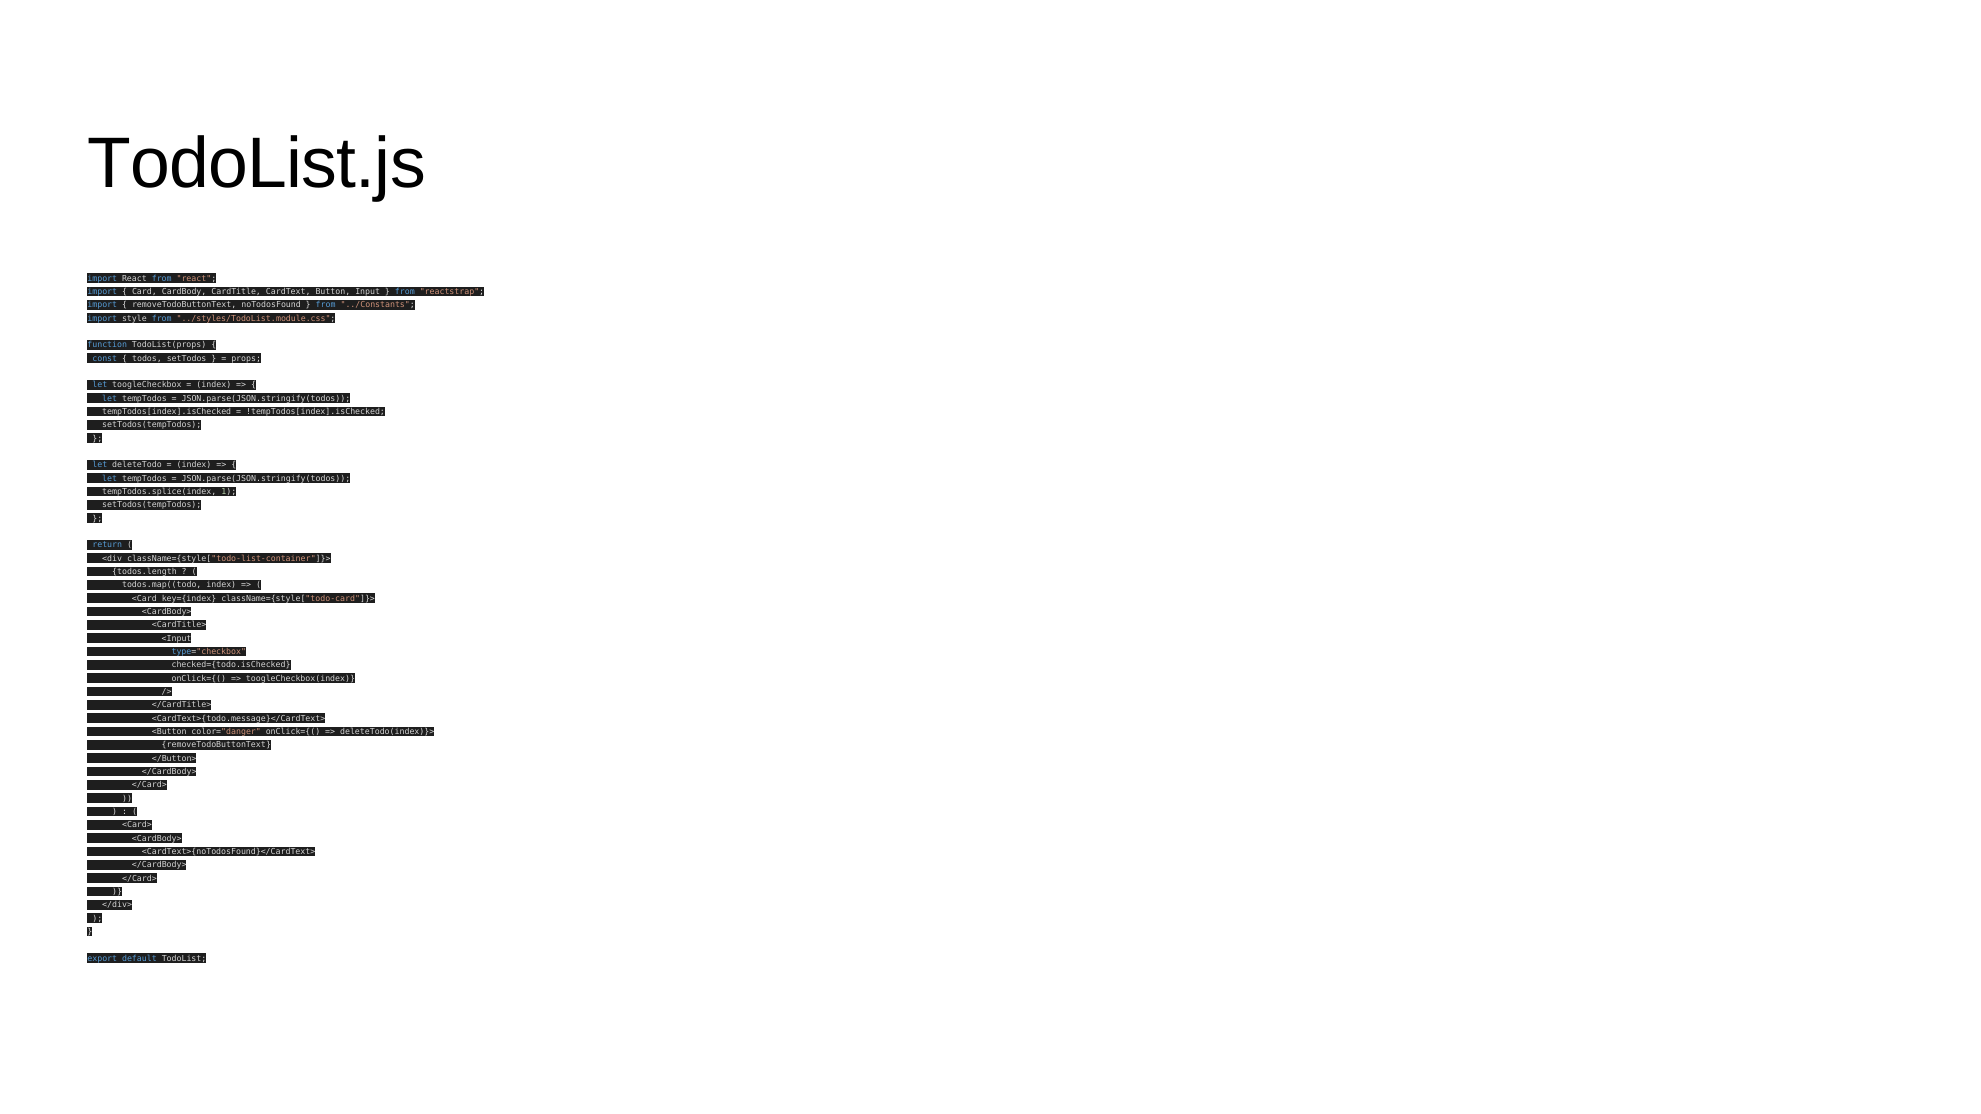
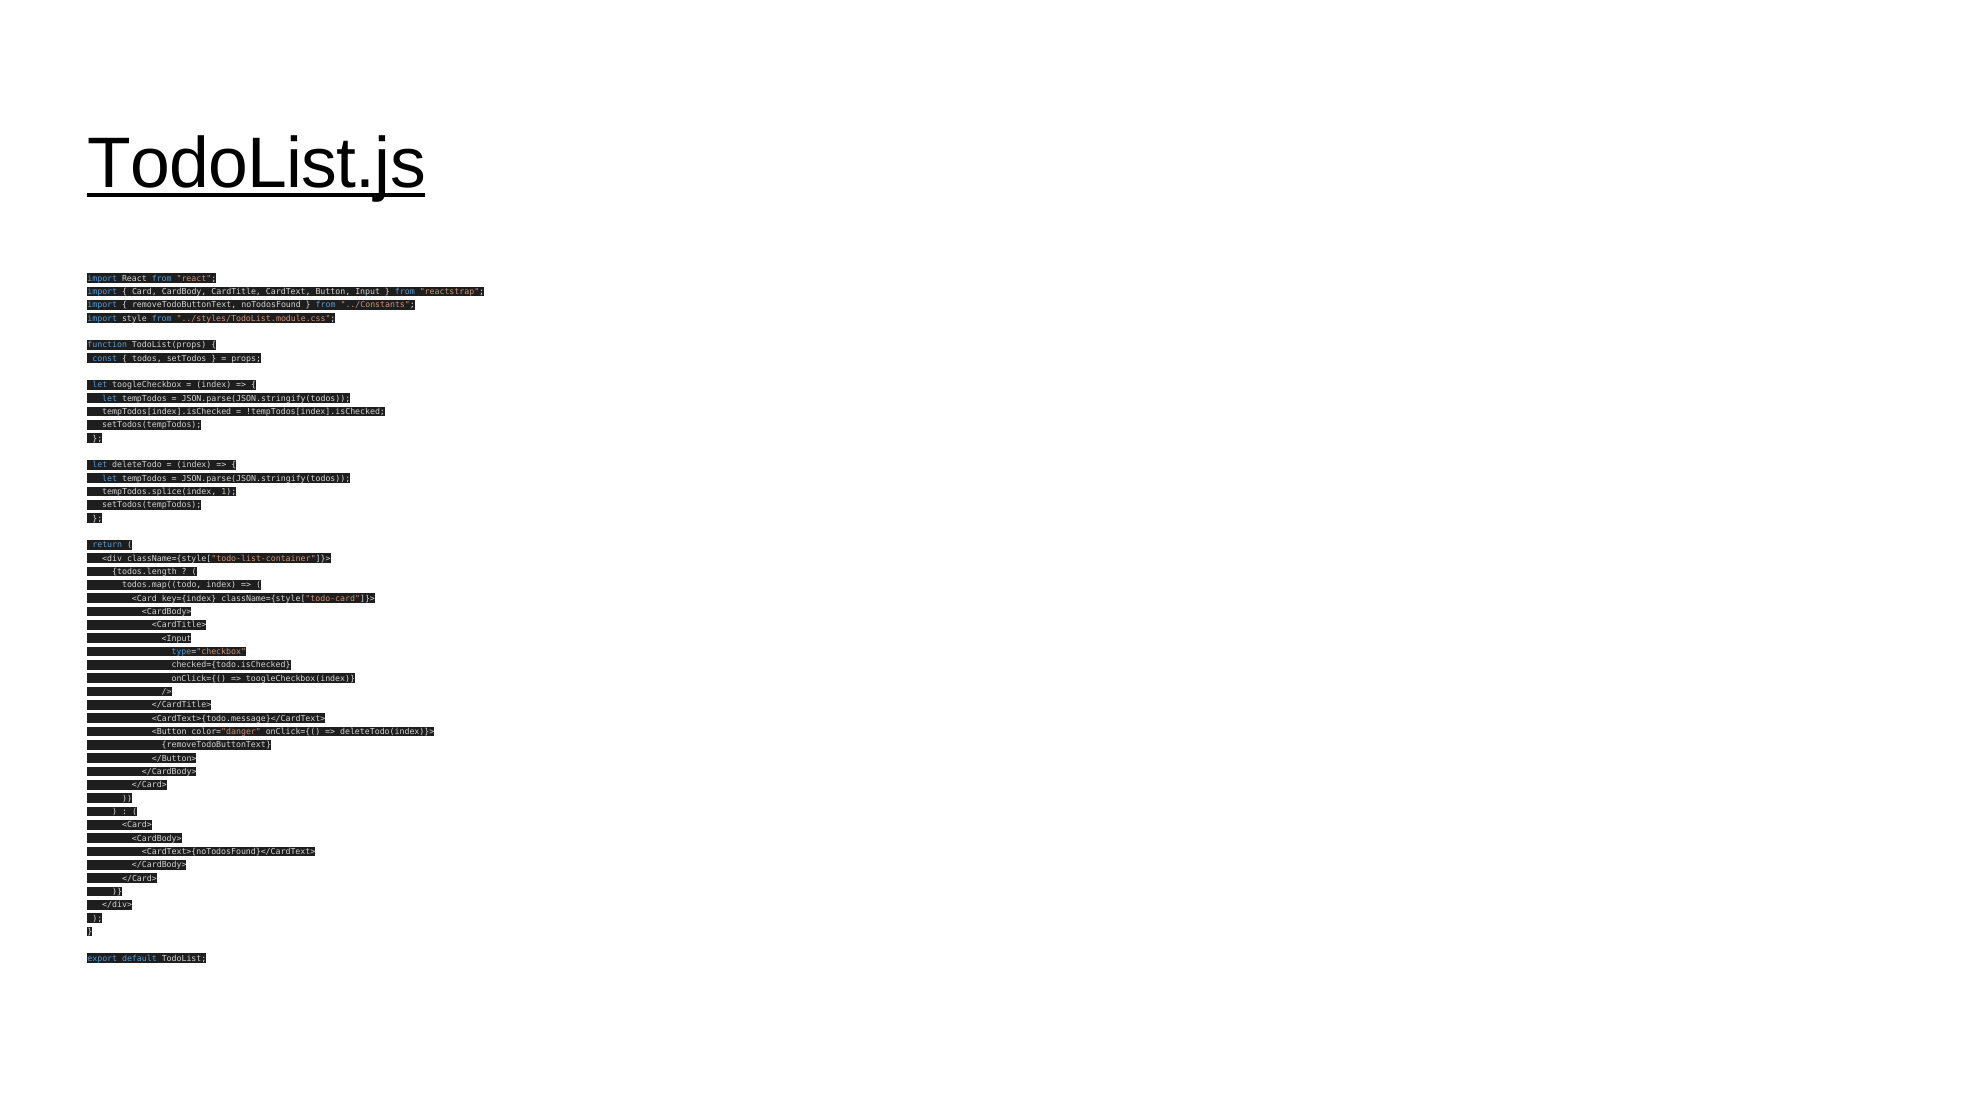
TodoList.js underline: none -> present
